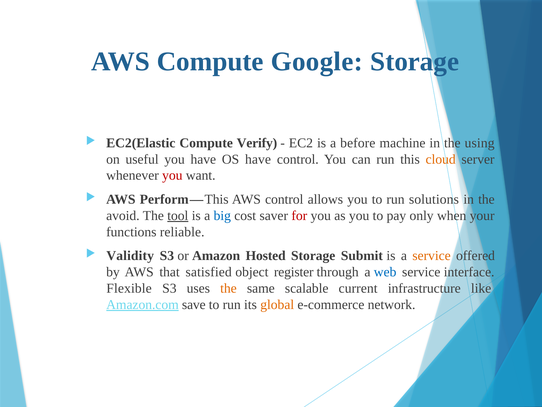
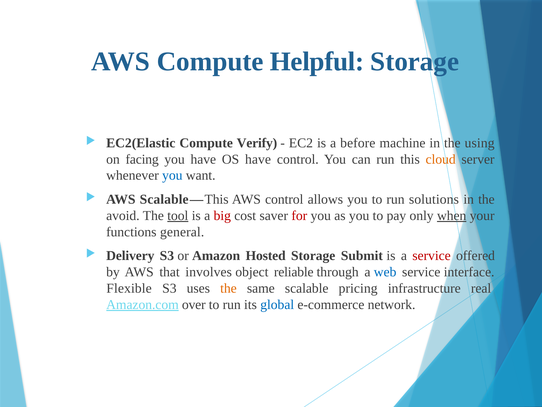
Google: Google -> Helpful
useful: useful -> facing
you at (172, 175) colour: red -> blue
AWS Perform: Perform -> Scalable
big colour: blue -> red
when underline: none -> present
reliable: reliable -> general
Validity: Validity -> Delivery
service at (432, 255) colour: orange -> red
satisfied: satisfied -> involves
register: register -> reliable
current: current -> pricing
like: like -> real
save: save -> over
global colour: orange -> blue
